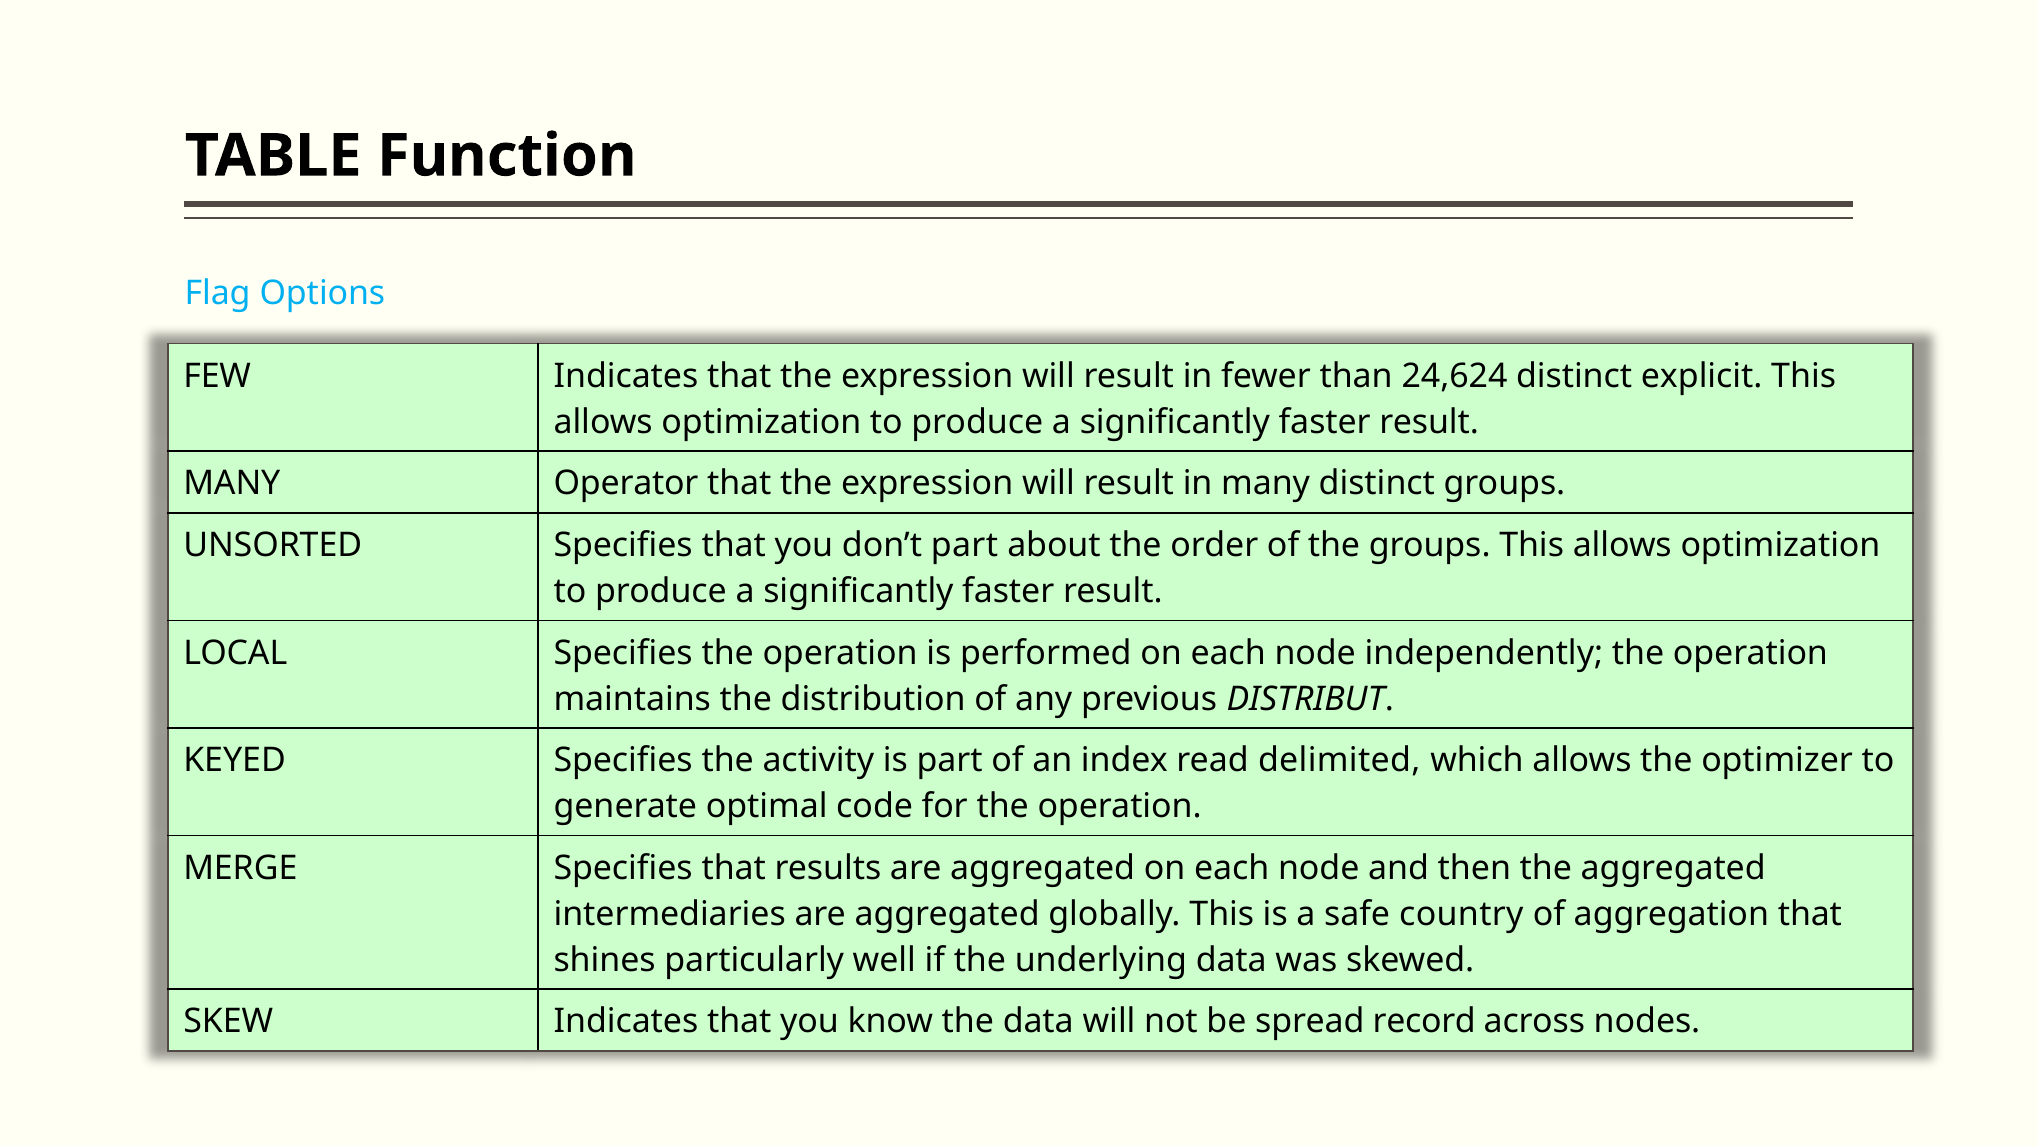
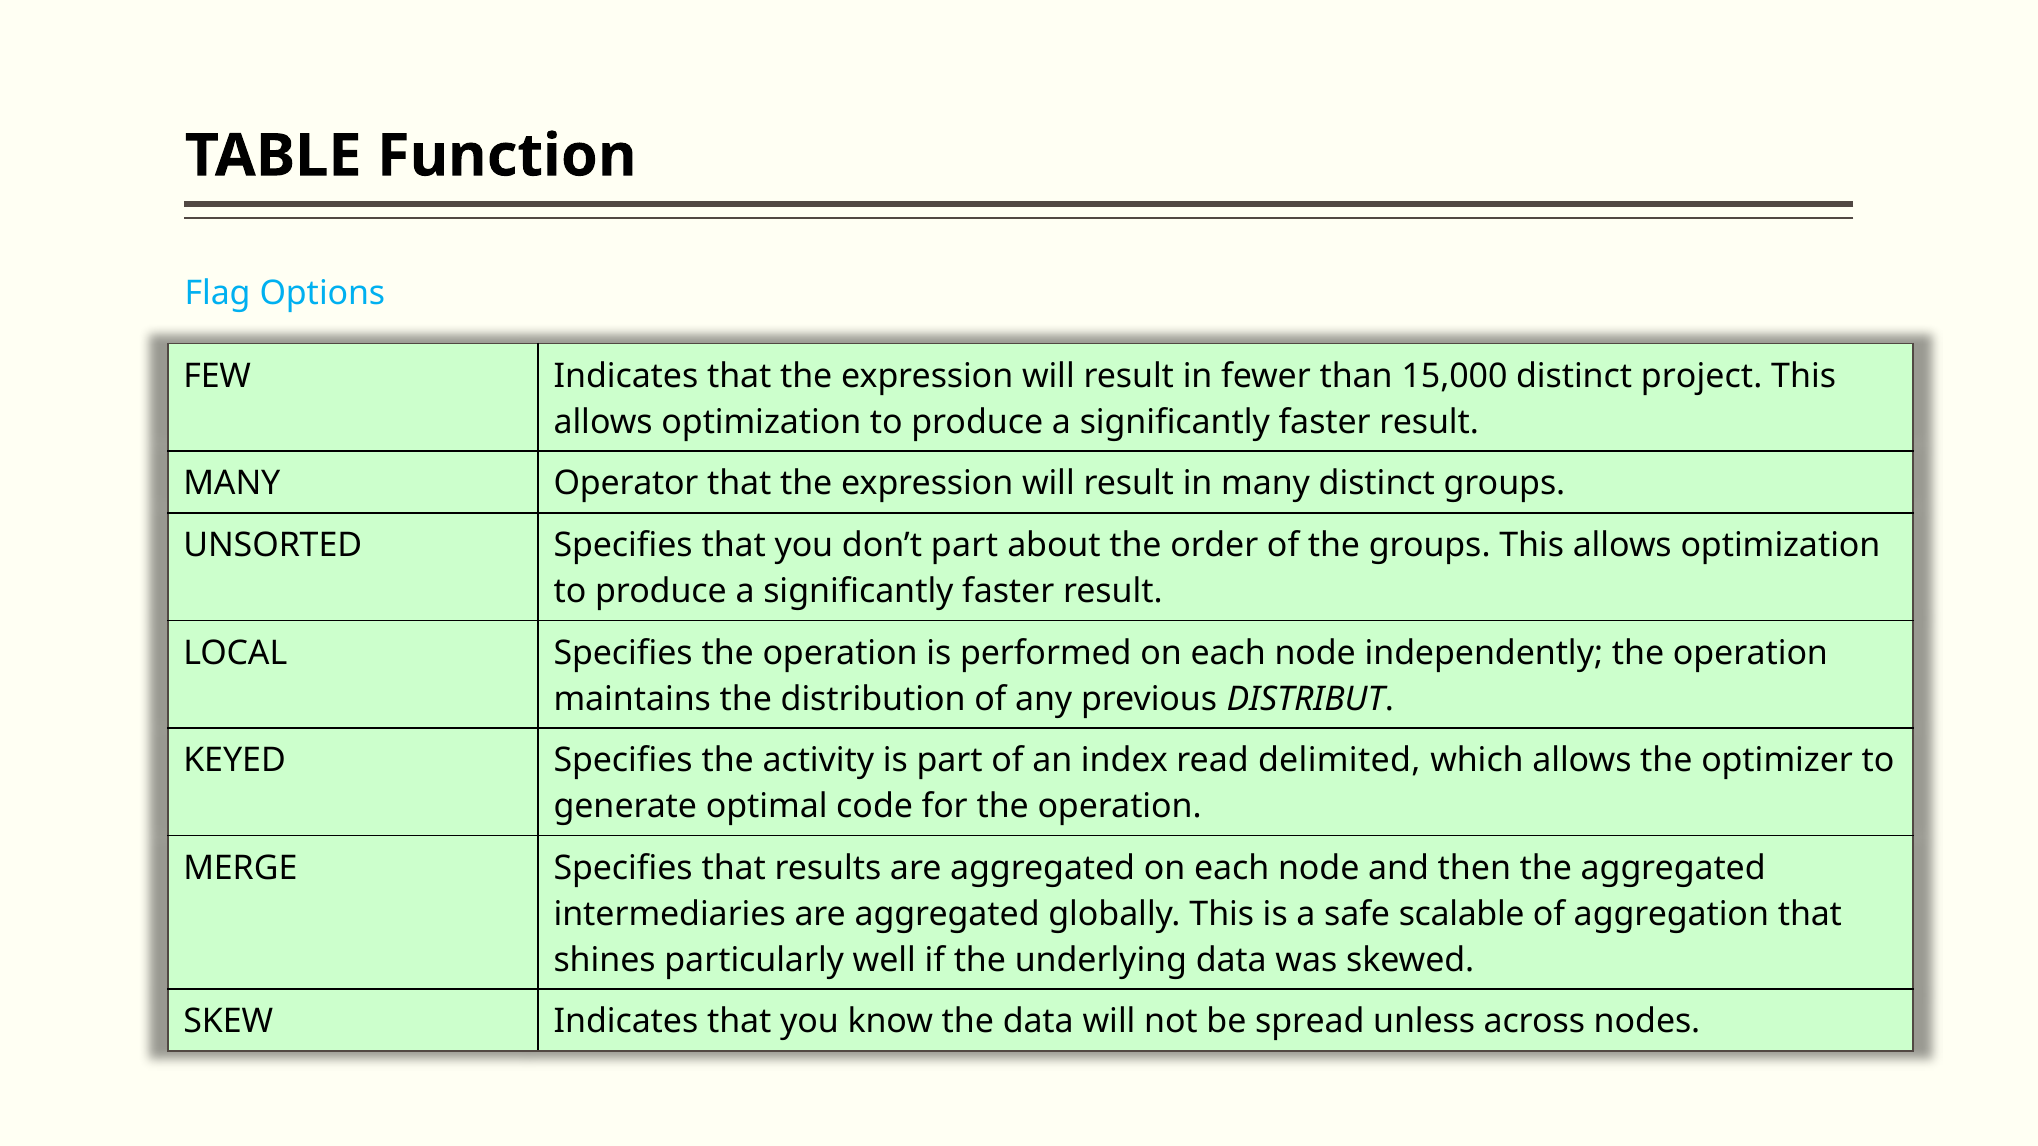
24,624: 24,624 -> 15,000
explicit: explicit -> project
country: country -> scalable
record: record -> unless
